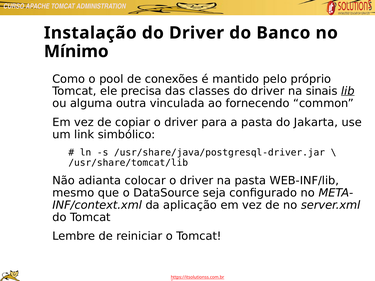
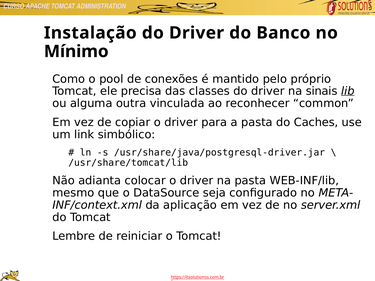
fornecendo: fornecendo -> reconhecer
Jakarta: Jakarta -> Caches
